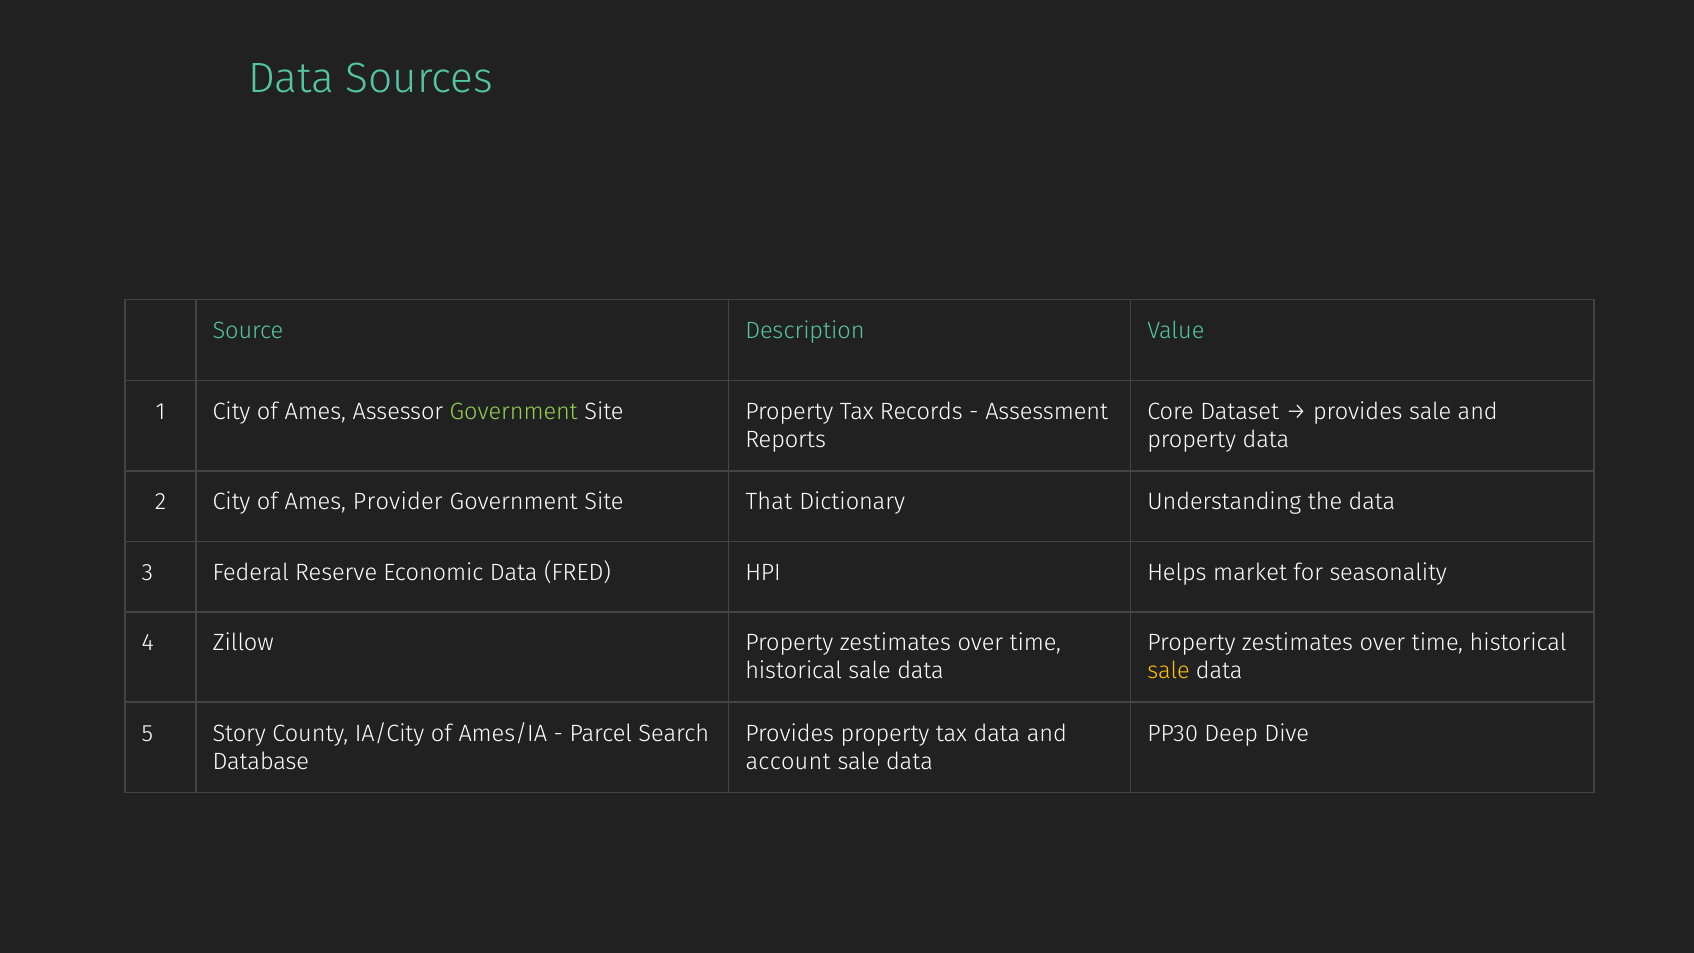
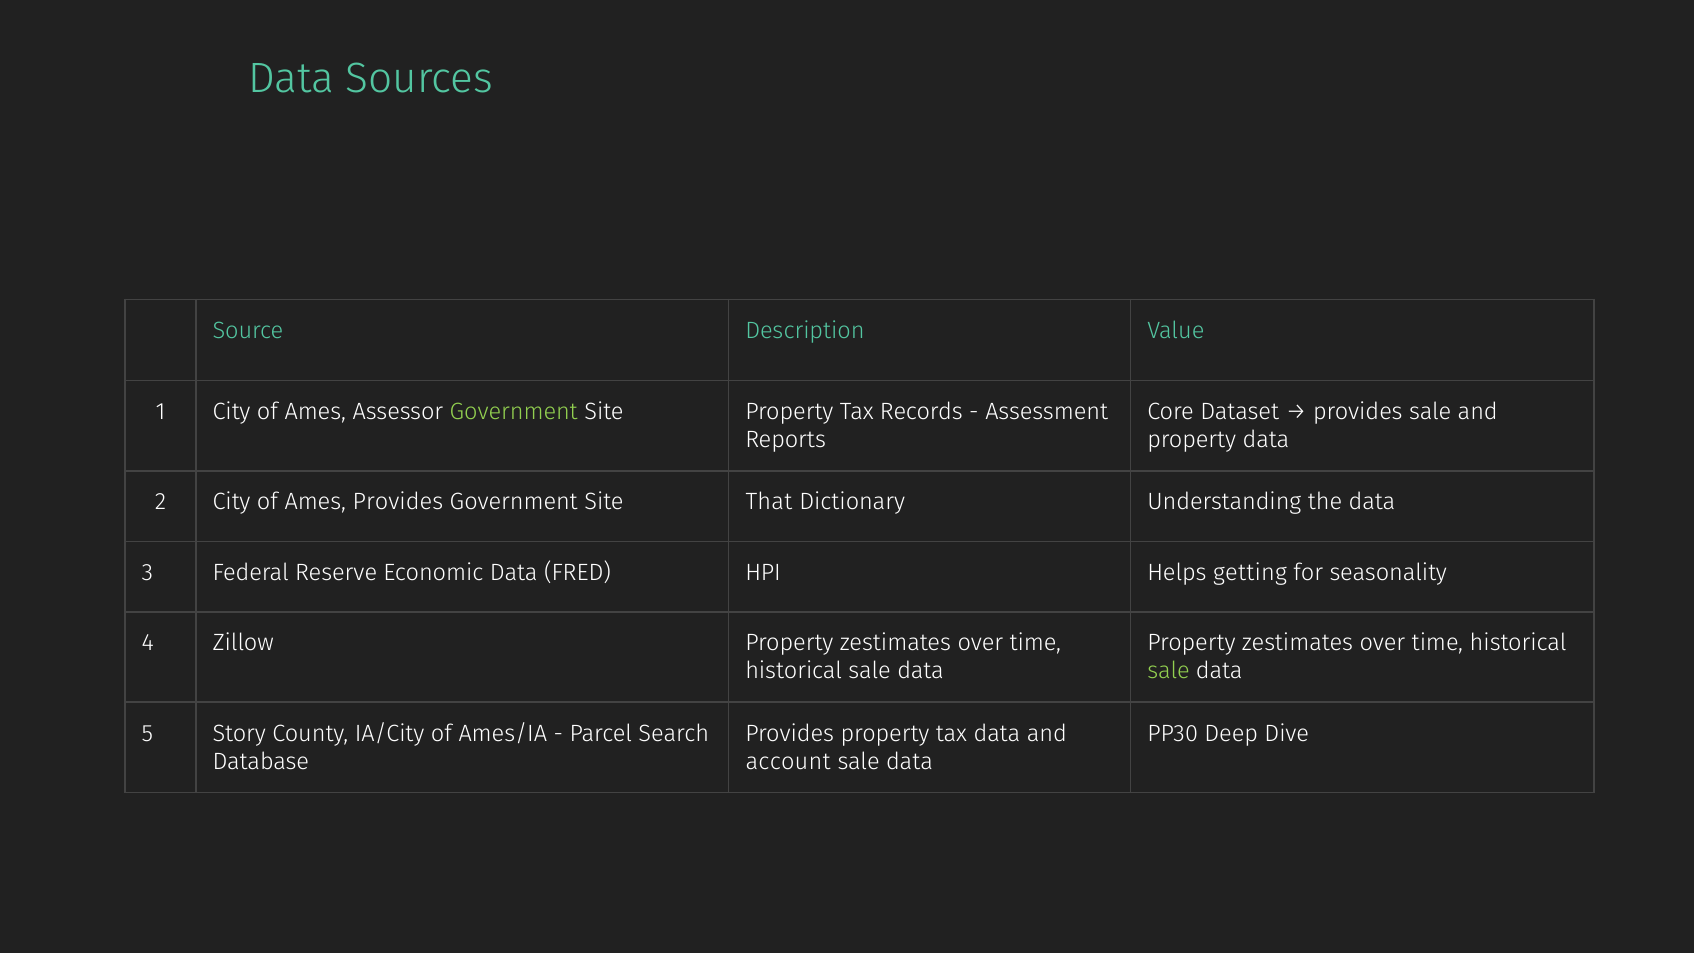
Ames Provider: Provider -> Provides
market: market -> getting
sale at (1169, 671) colour: yellow -> light green
